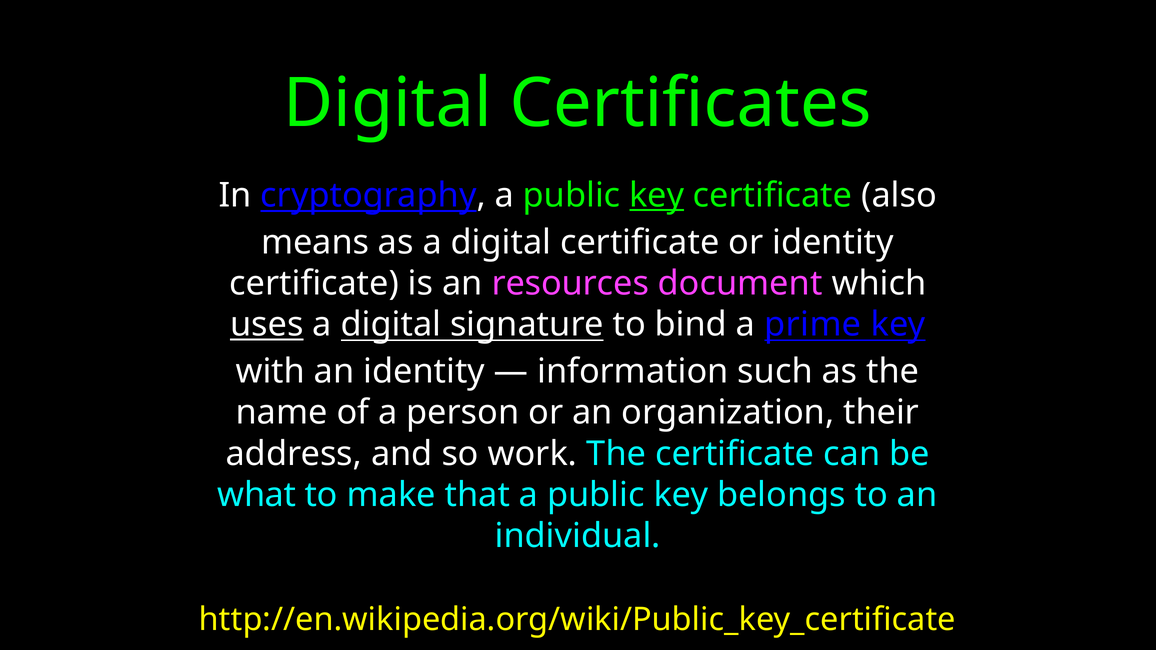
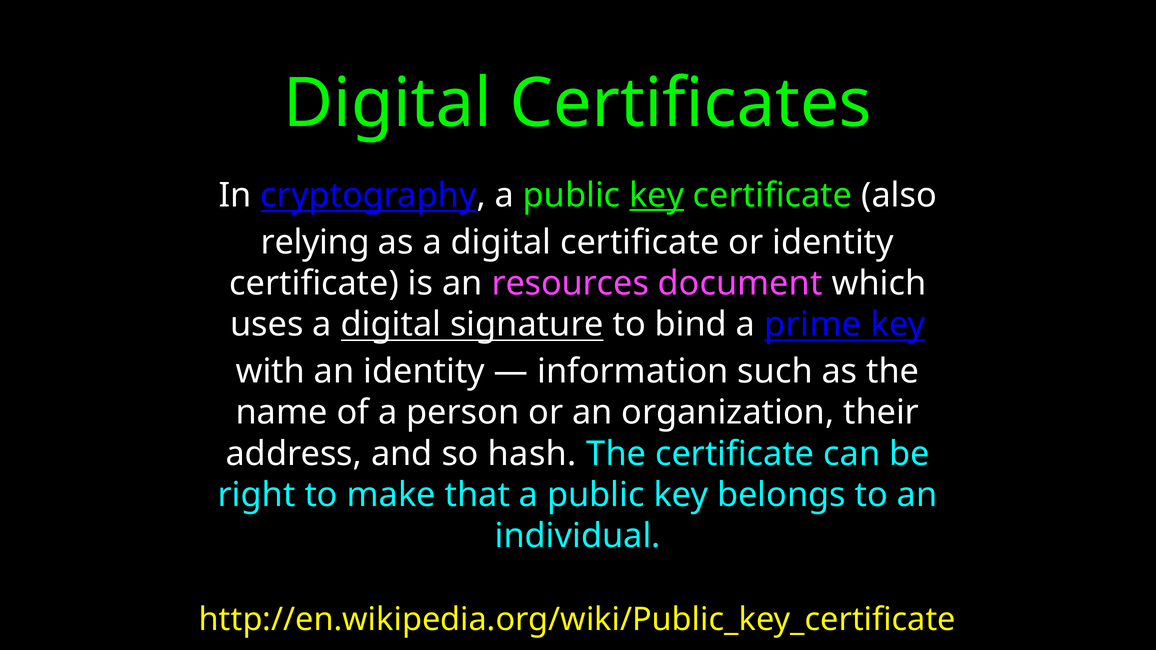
means: means -> relying
uses underline: present -> none
work: work -> hash
what: what -> right
